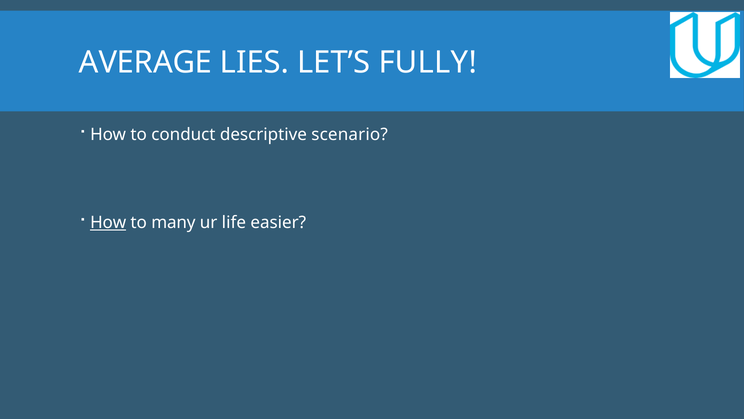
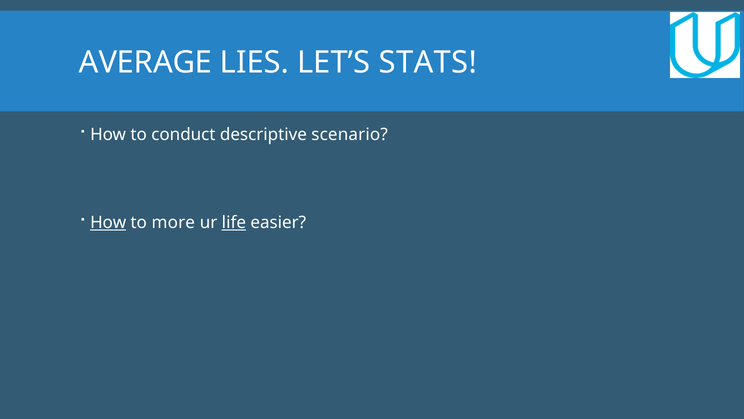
FULLY: FULLY -> STATS
many: many -> more
life underline: none -> present
